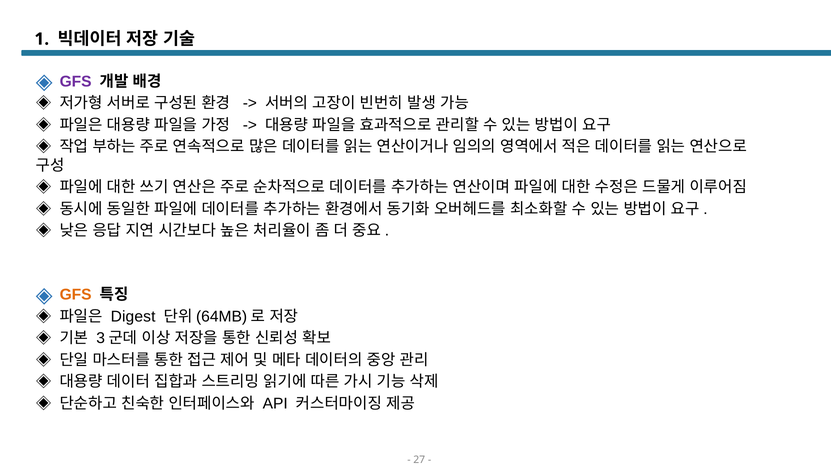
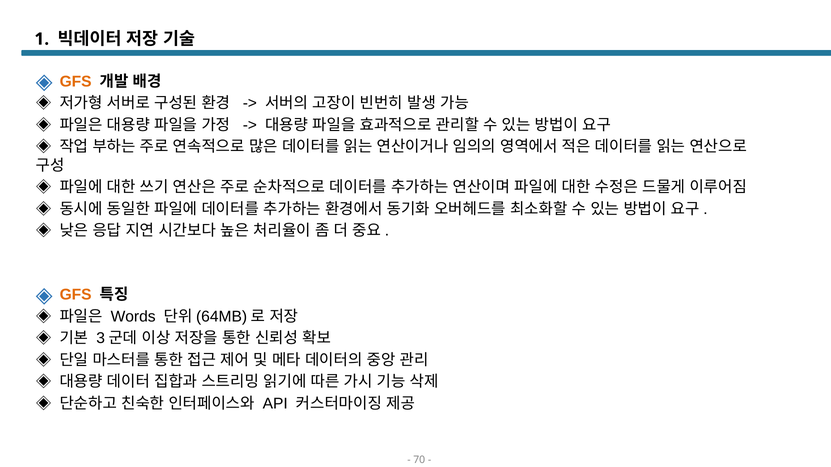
GFS at (76, 81) colour: purple -> orange
Digest: Digest -> Words
27: 27 -> 70
